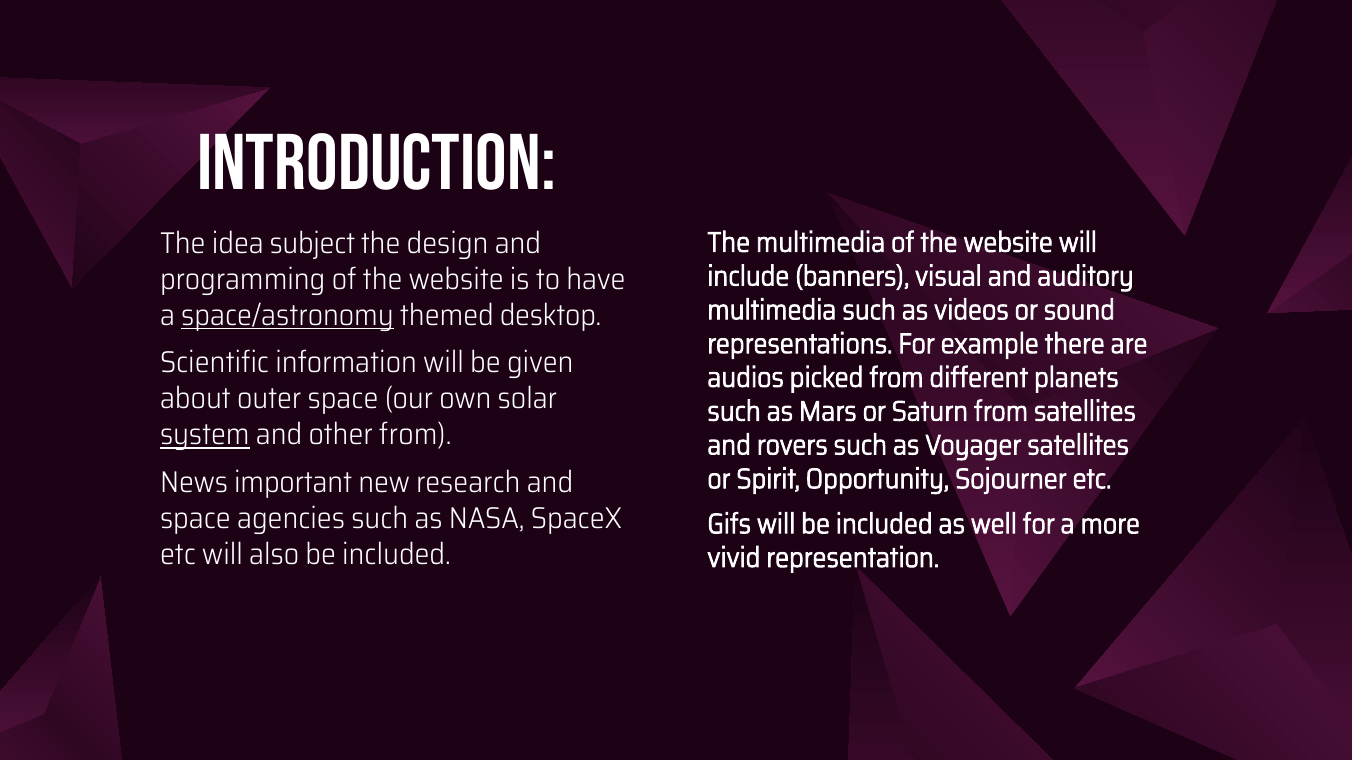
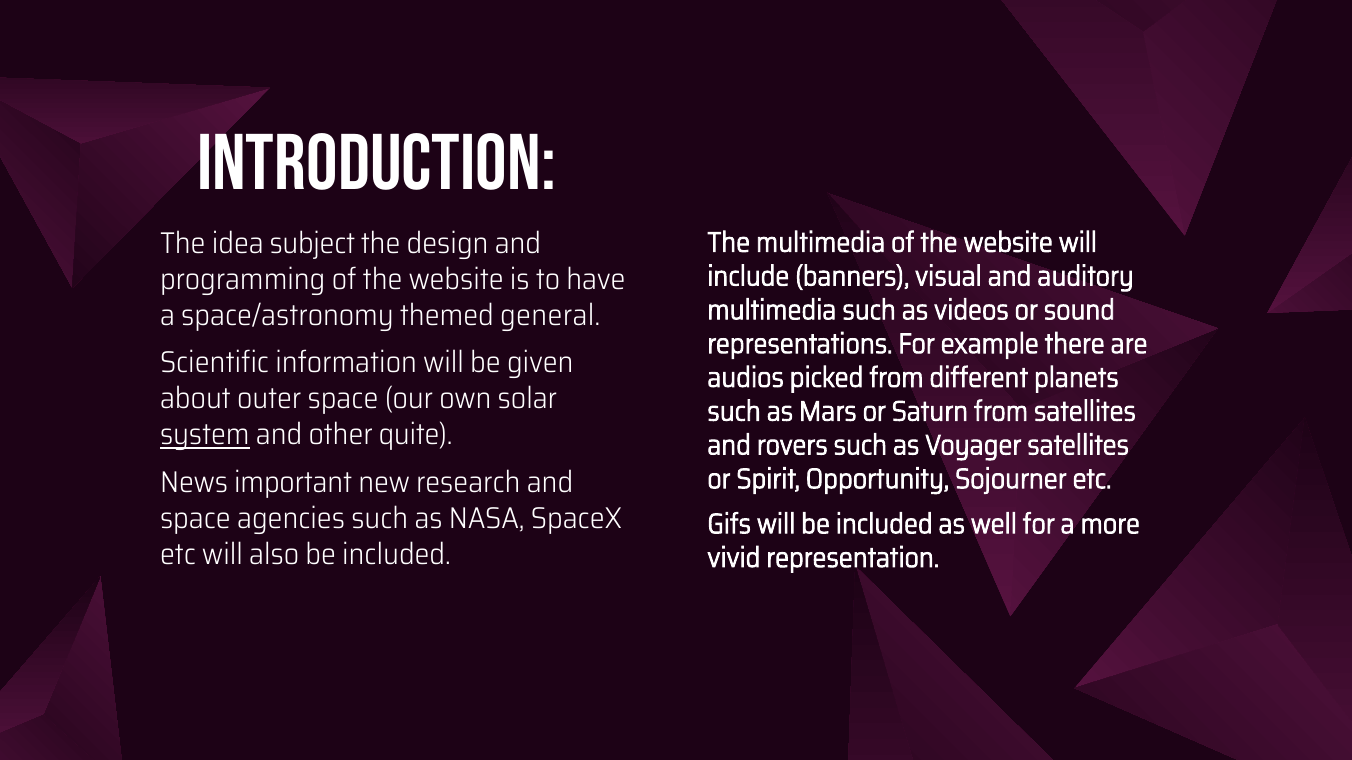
space/astronomy underline: present -> none
desktop: desktop -> general
other from: from -> quite
